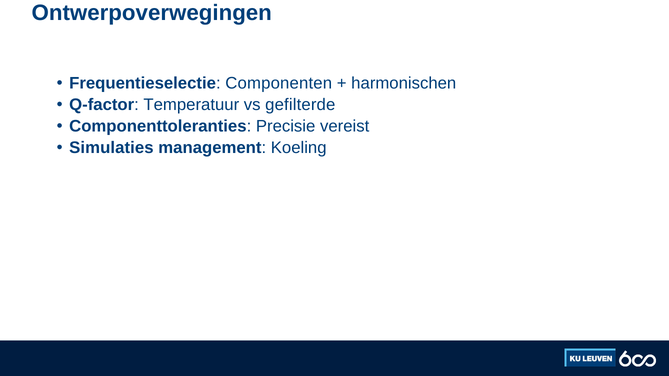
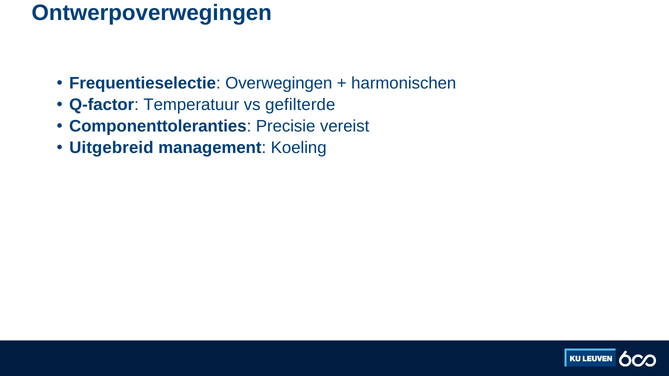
Componenten: Componenten -> Overwegingen
Simulaties: Simulaties -> Uitgebreid
